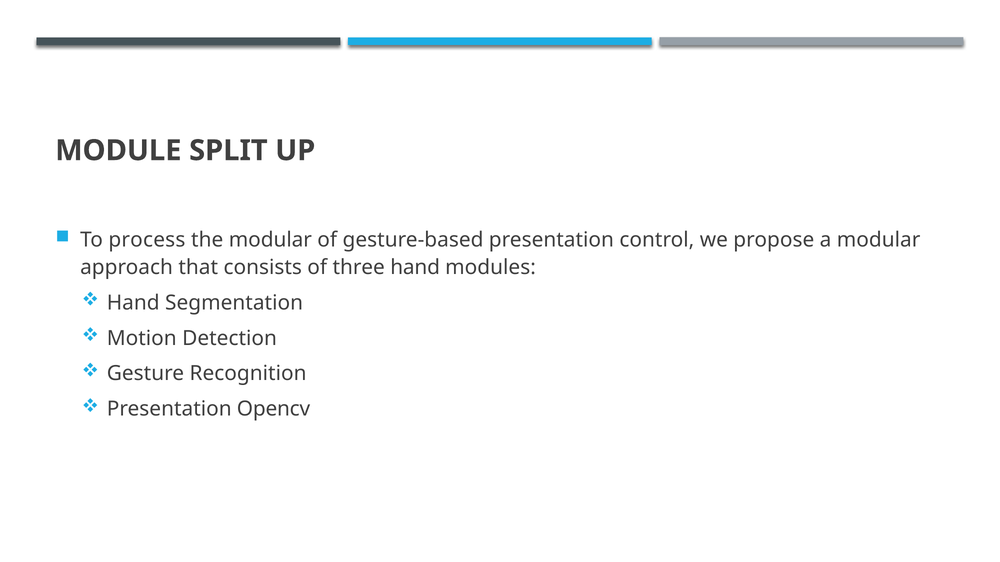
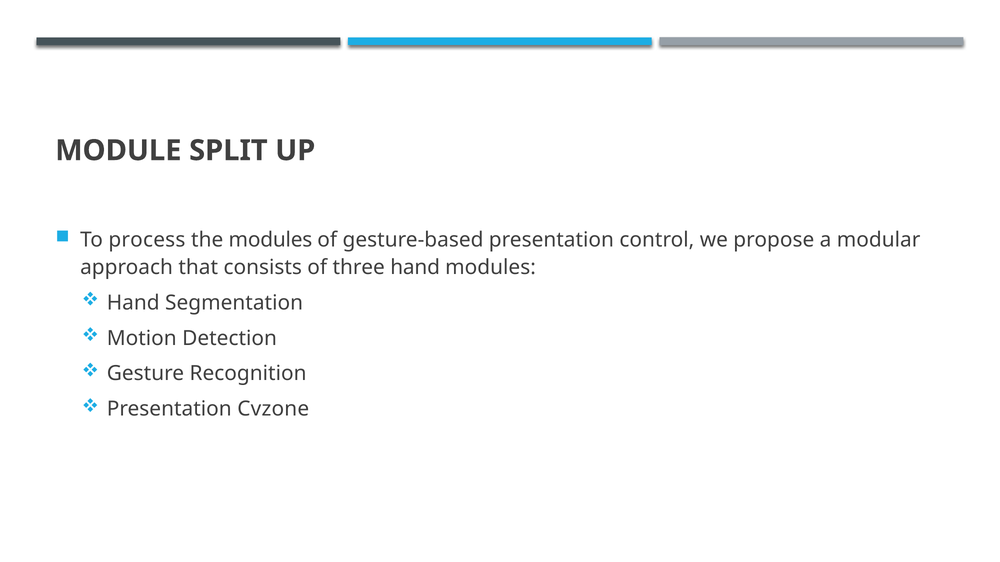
the modular: modular -> modules
Opencv: Opencv -> Cvzone
